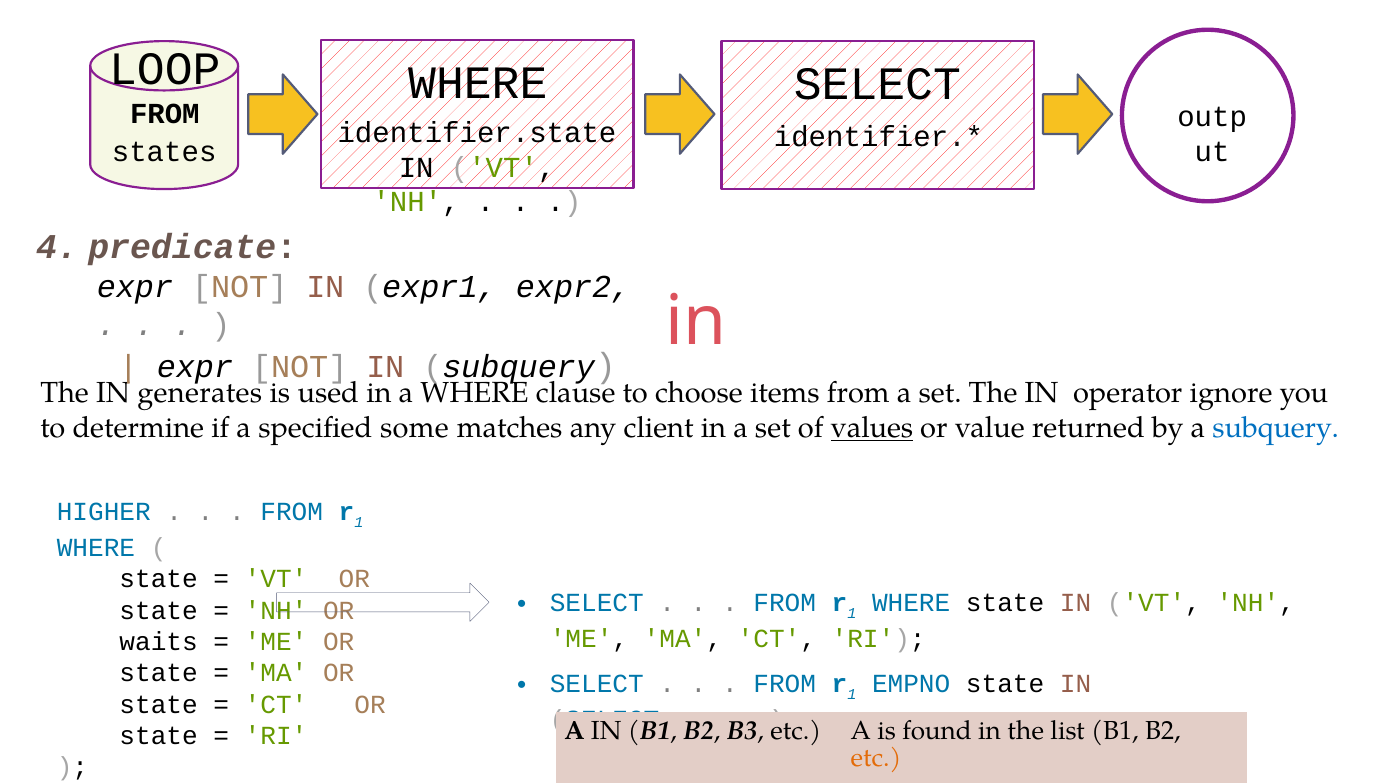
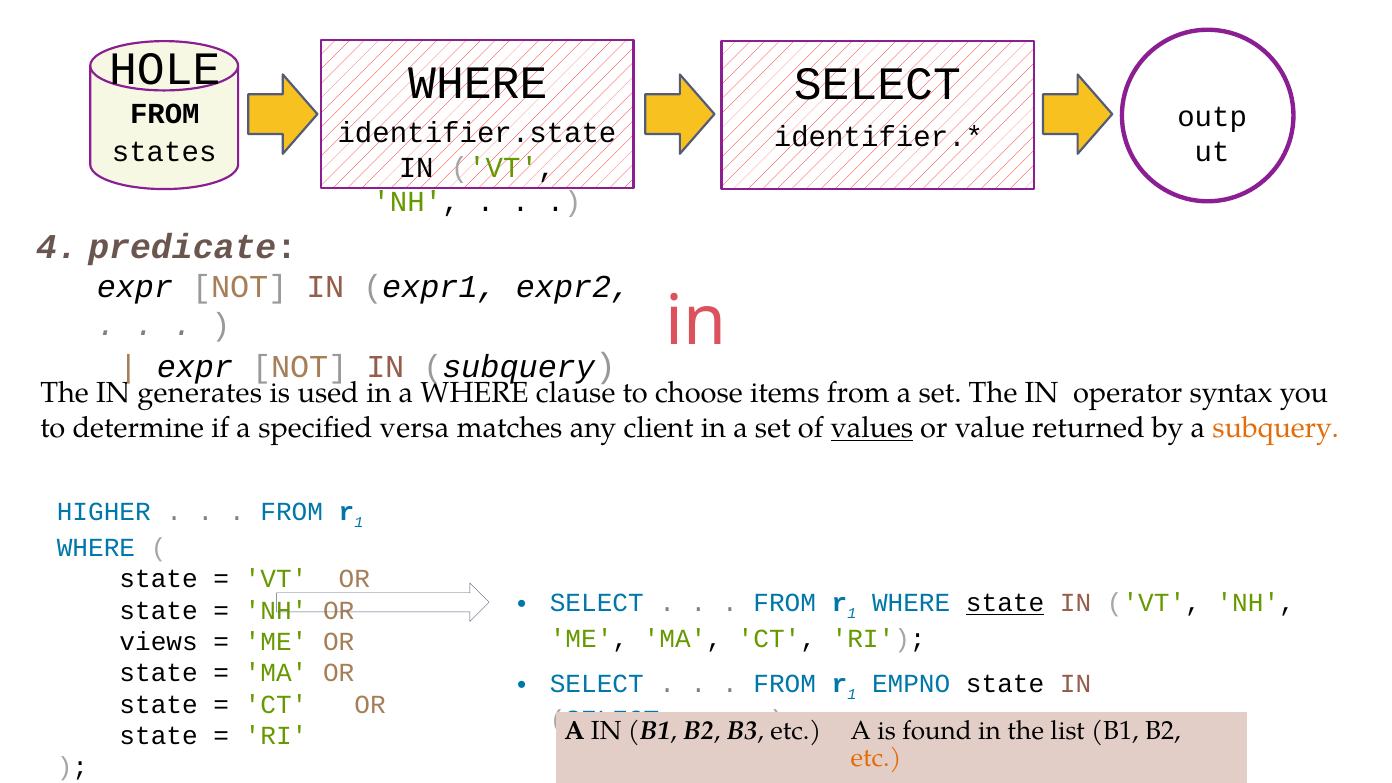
LOOP: LOOP -> HOLE
ignore: ignore -> syntax
some: some -> versa
subquery at (1276, 428) colour: blue -> orange
state at (1005, 603) underline: none -> present
waits: waits -> views
